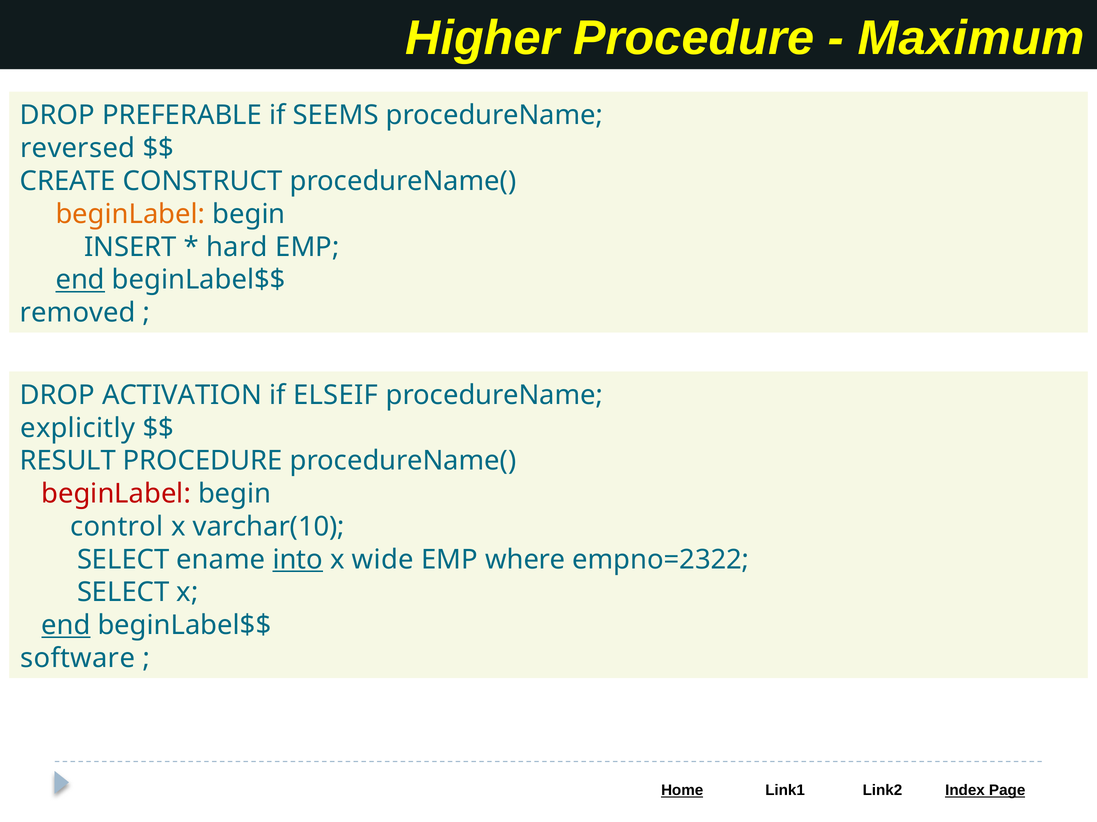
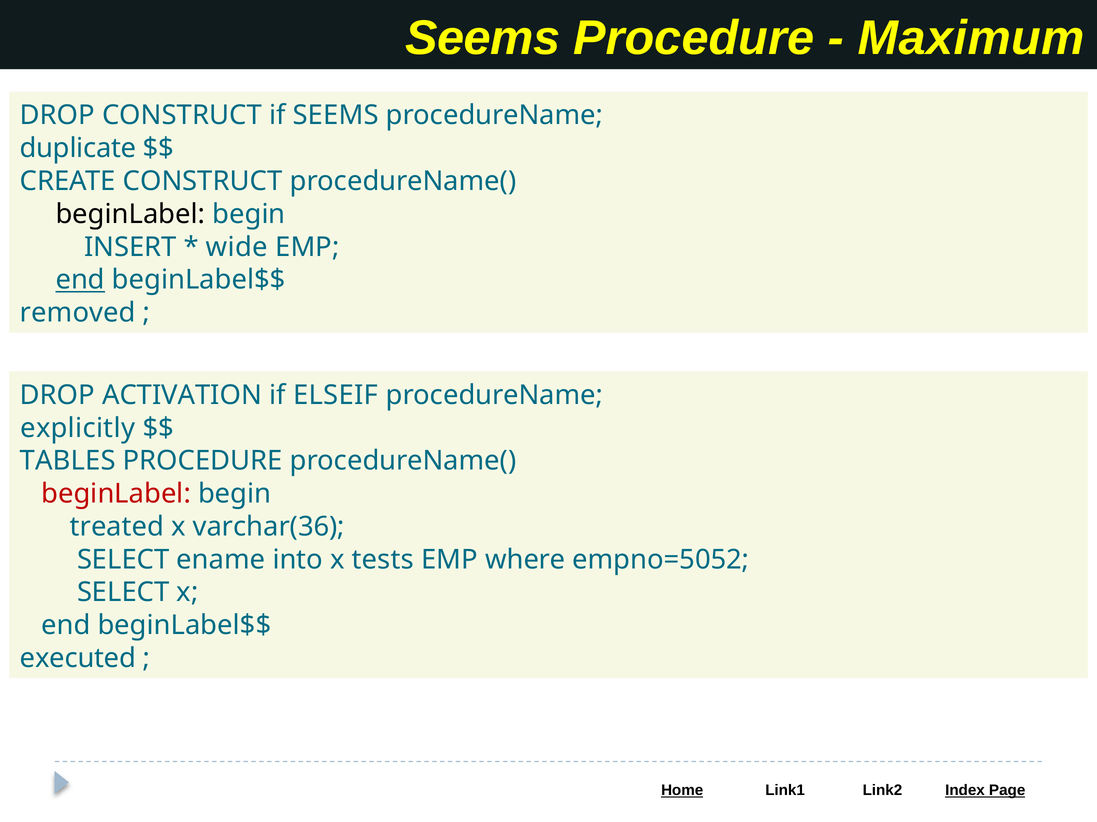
Higher at (482, 38): Higher -> Seems
DROP PREFERABLE: PREFERABLE -> CONSTRUCT
reversed: reversed -> duplicate
beginLabel at (130, 214) colour: orange -> black
hard: hard -> wide
RESULT: RESULT -> TABLES
control: control -> treated
varchar(10: varchar(10 -> varchar(36
into underline: present -> none
wide: wide -> tests
empno=2322: empno=2322 -> empno=5052
end at (66, 626) underline: present -> none
software: software -> executed
